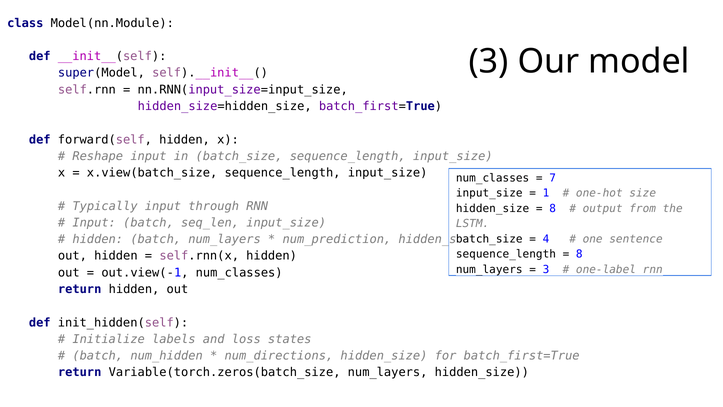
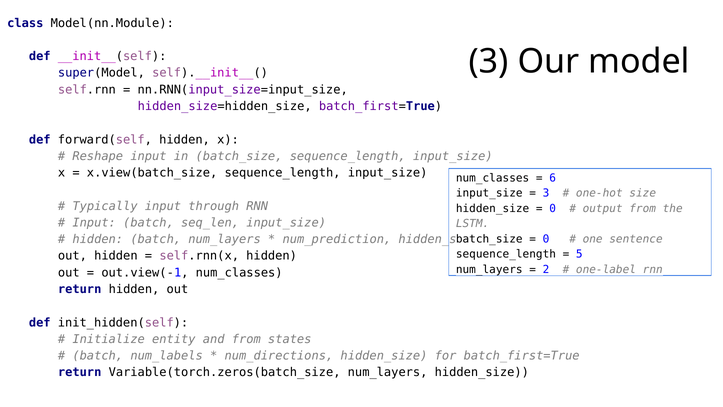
7: 7 -> 6
1 at (546, 193): 1 -> 3
8 at (553, 208): 8 -> 0
4 at (546, 239): 4 -> 0
8 at (579, 254): 8 -> 5
3 at (546, 269): 3 -> 2
labels: labels -> entity
and loss: loss -> from
num_hidden: num_hidden -> num_labels
